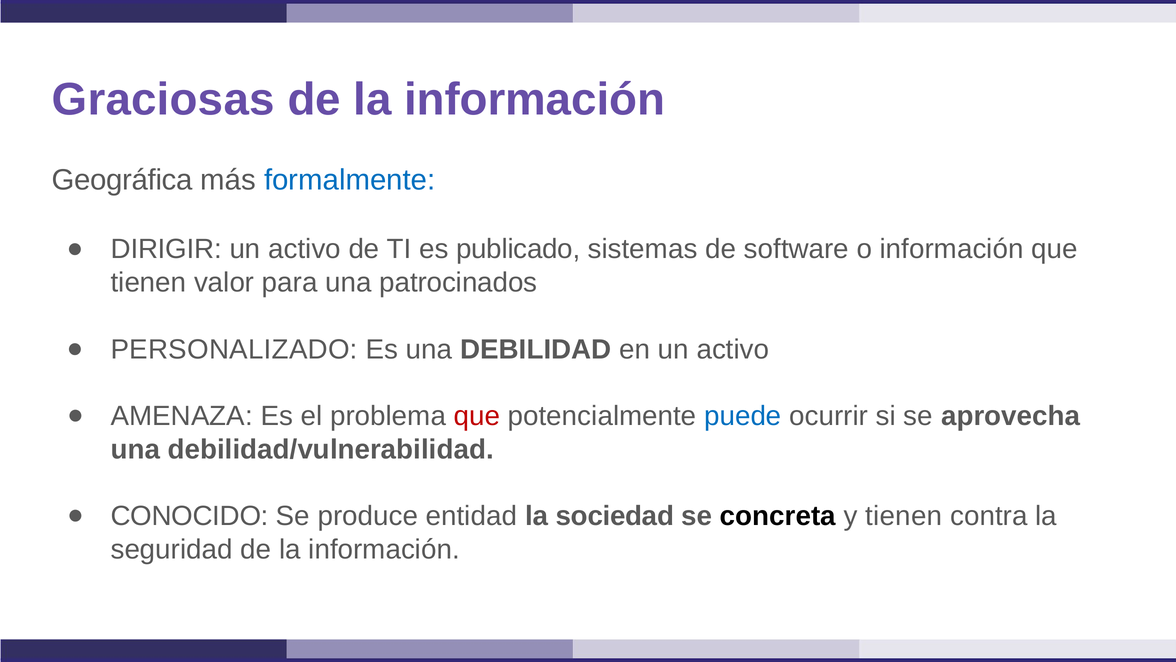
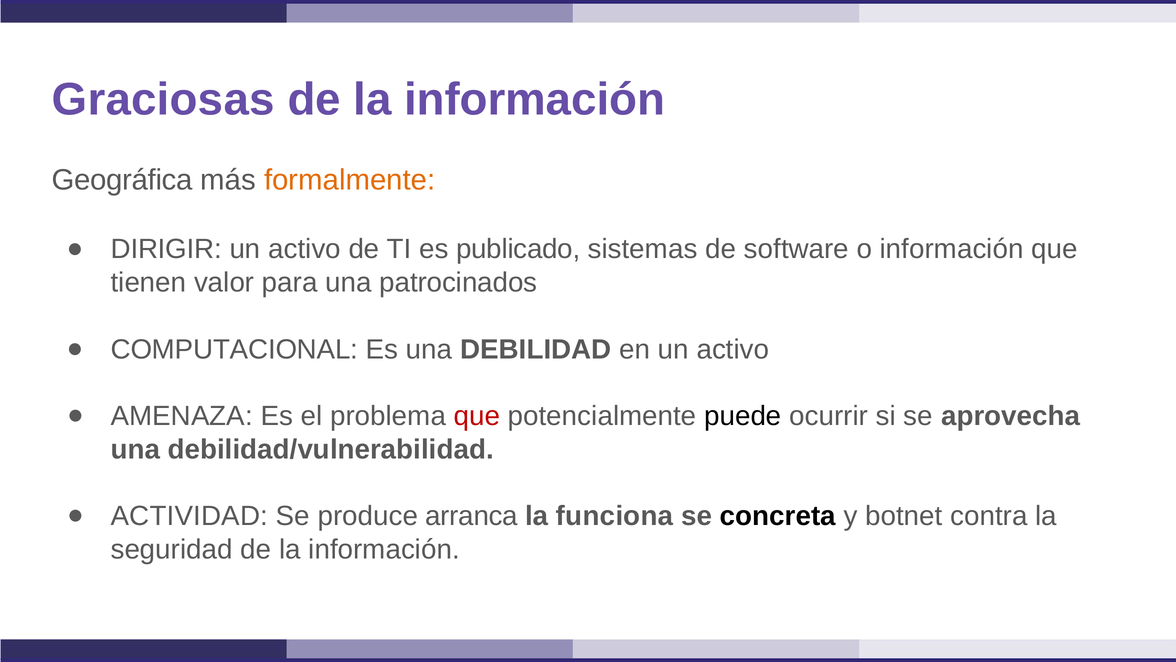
formalmente colour: blue -> orange
PERSONALIZADO: PERSONALIZADO -> COMPUTACIONAL
puede colour: blue -> black
CONOCIDO: CONOCIDO -> ACTIVIDAD
entidad: entidad -> arranca
sociedad: sociedad -> funciona
y tienen: tienen -> botnet
